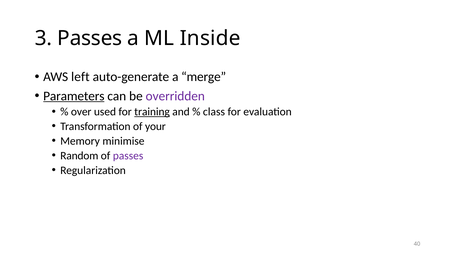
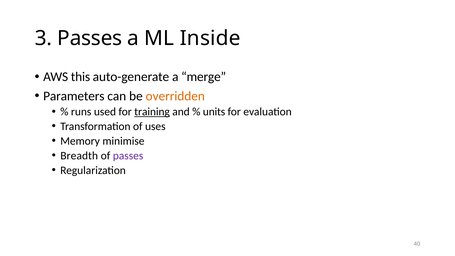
left: left -> this
Parameters underline: present -> none
overridden colour: purple -> orange
over: over -> runs
class: class -> units
your: your -> uses
Random: Random -> Breadth
